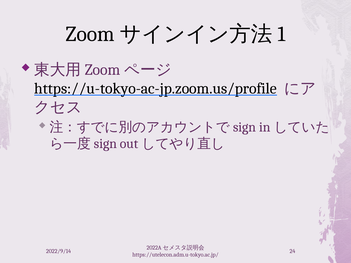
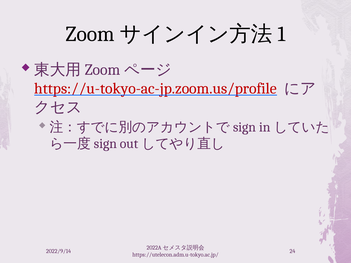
https://u-tokyo-ac-jp.zoom.us/profile colour: black -> red
